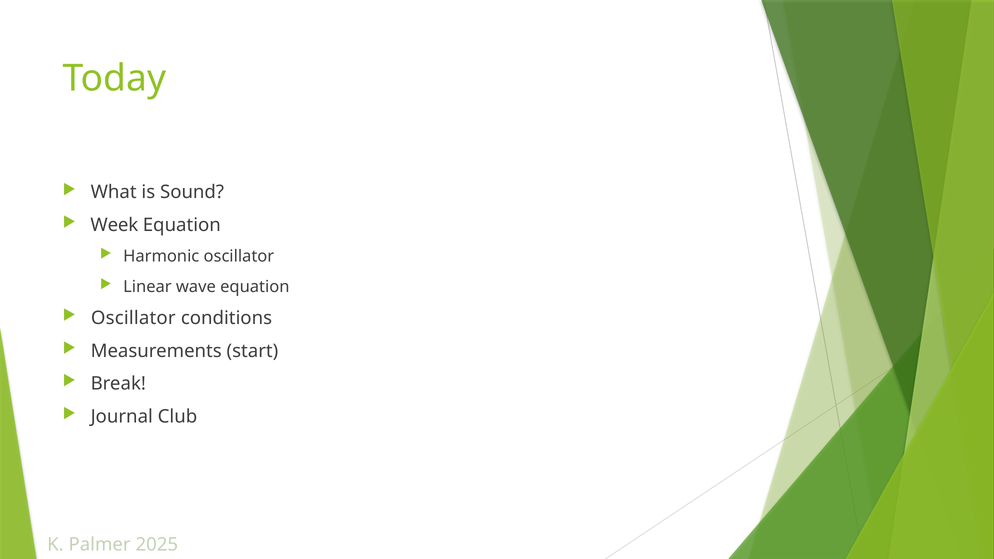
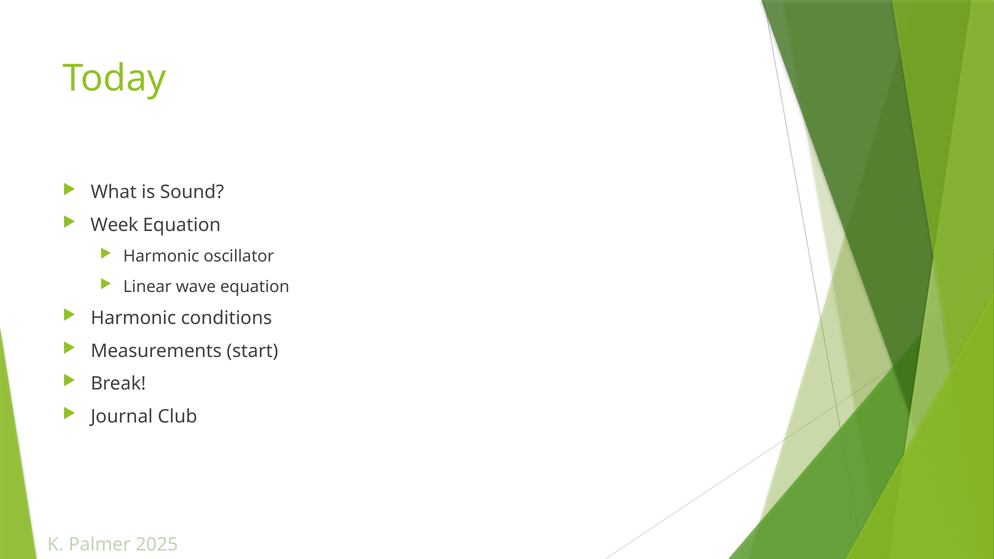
Oscillator at (133, 318): Oscillator -> Harmonic
